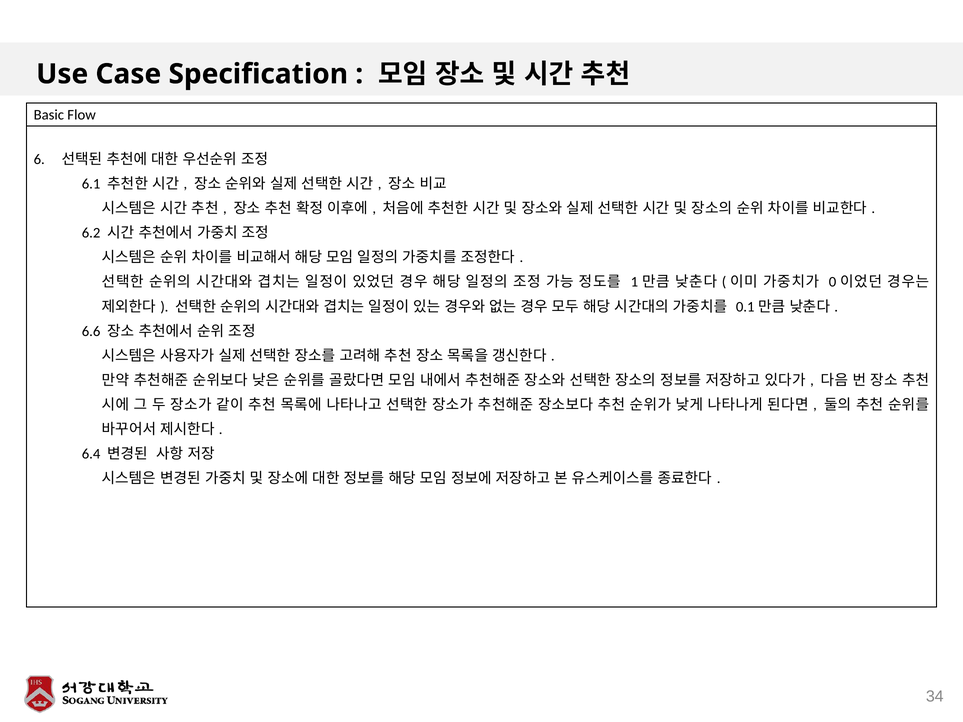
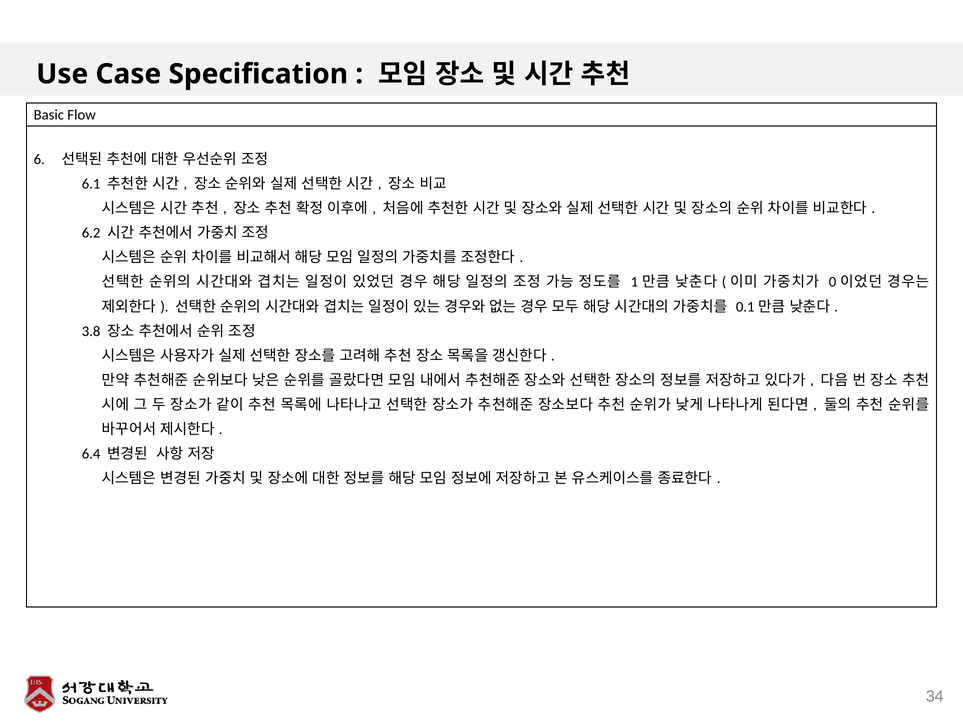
6.6: 6.6 -> 3.8
